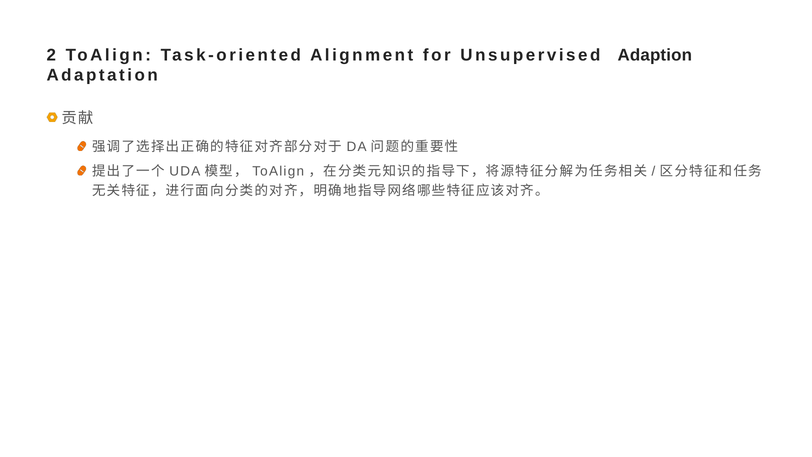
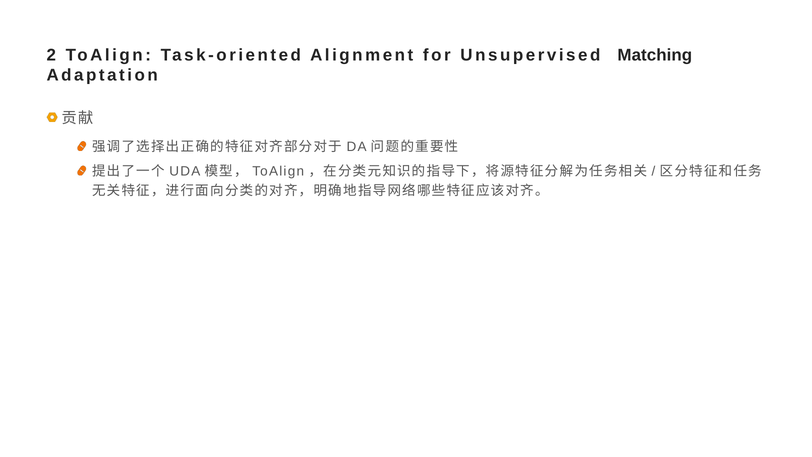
Adaption: Adaption -> Matching
